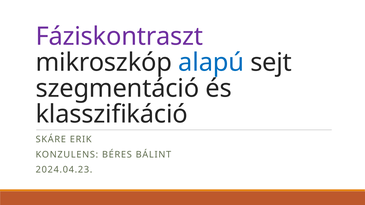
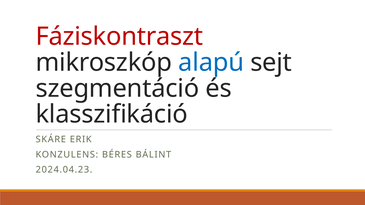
Fáziskontraszt colour: purple -> red
